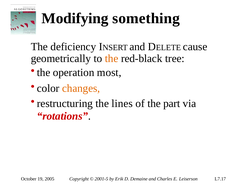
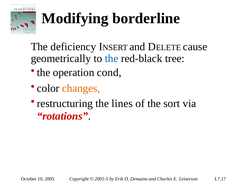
something: something -> borderline
the at (112, 59) colour: orange -> blue
most: most -> cond
part: part -> sort
